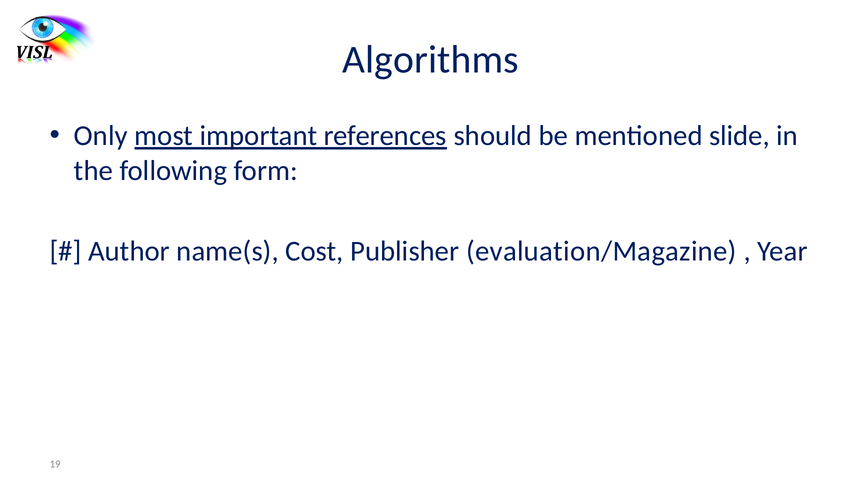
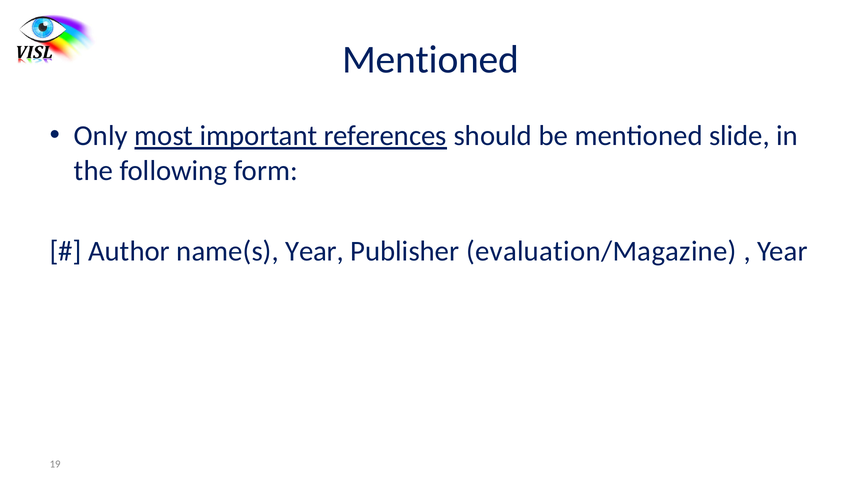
Algorithms at (431, 59): Algorithms -> Mentioned
name(s Cost: Cost -> Year
